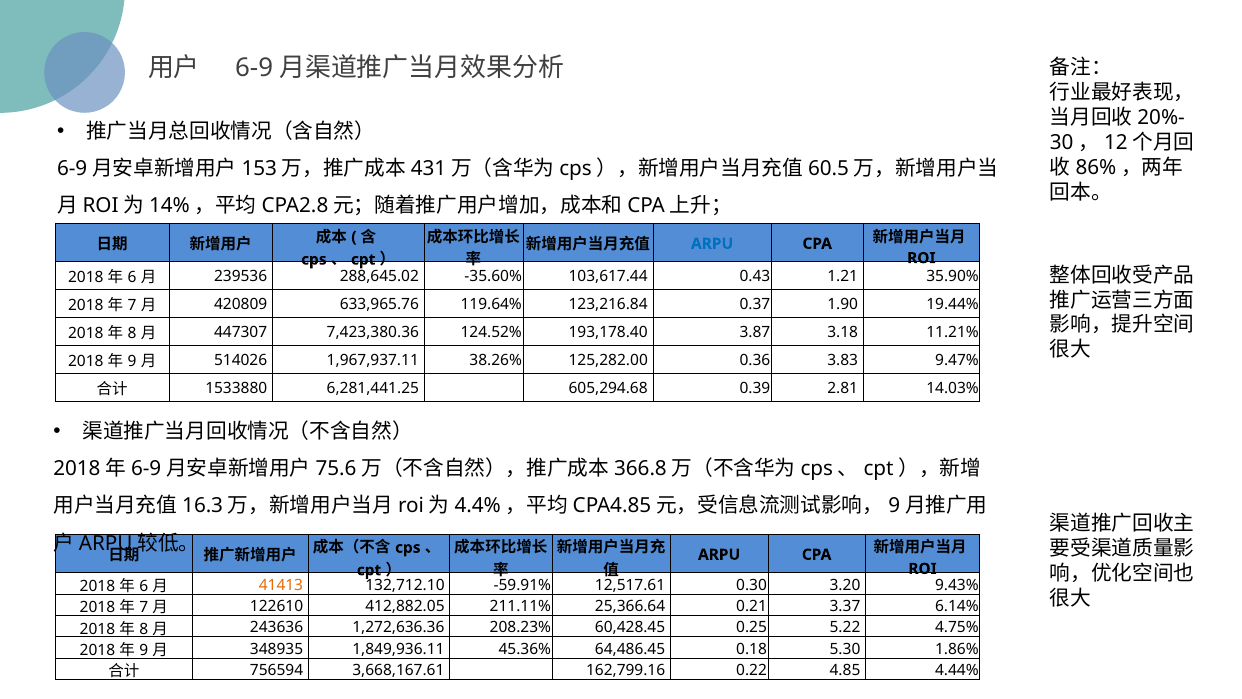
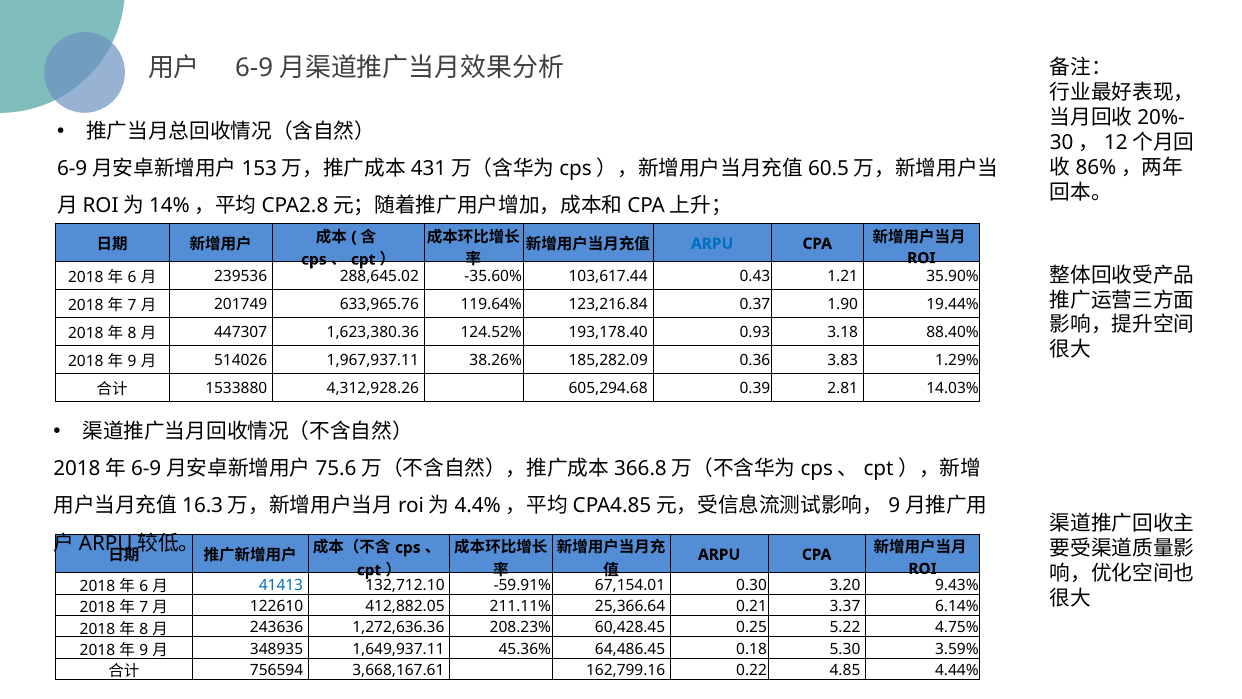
420809: 420809 -> 201749
7,423,380.36: 7,423,380.36 -> 1,623,380.36
3.87: 3.87 -> 0.93
11.21%: 11.21% -> 88.40%
125,282.00: 125,282.00 -> 185,282.09
9.47%: 9.47% -> 1.29%
6,281,441.25: 6,281,441.25 -> 4,312,928.26
41413 colour: orange -> blue
12,517.61: 12,517.61 -> 67,154.01
1,849,936.11: 1,849,936.11 -> 1,649,937.11
1.86%: 1.86% -> 3.59%
